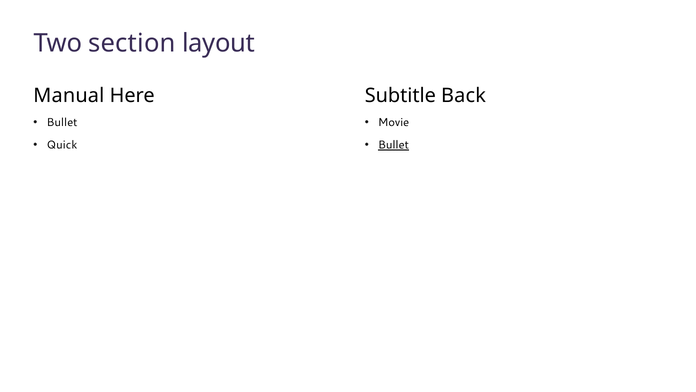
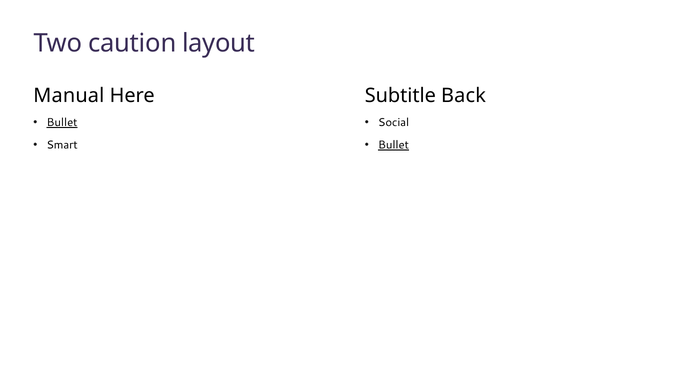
section: section -> caution
Bullet at (62, 122) underline: none -> present
Movie: Movie -> Social
Quick: Quick -> Smart
